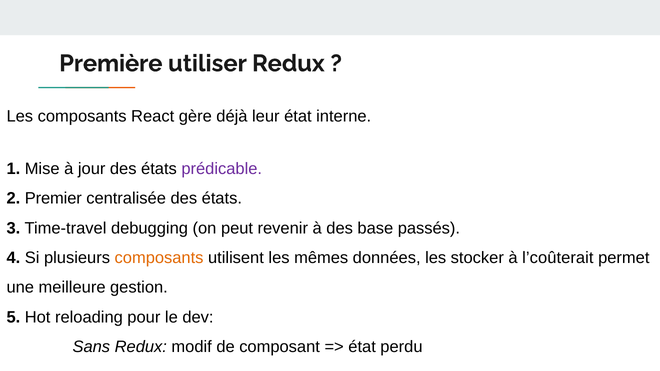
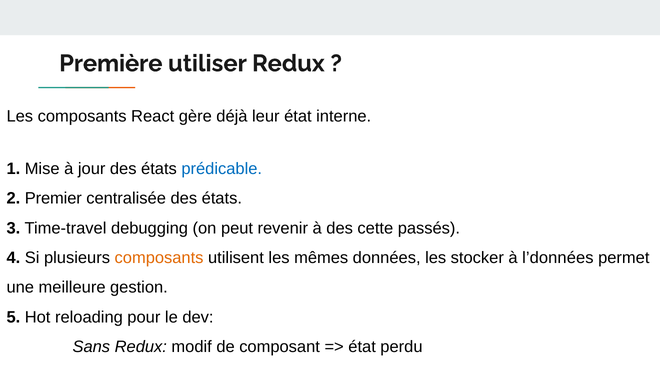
prédicable colour: purple -> blue
base: base -> cette
l’coûterait: l’coûterait -> l’données
